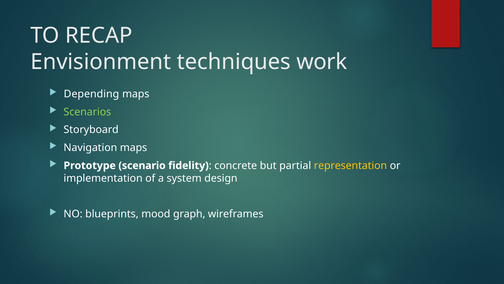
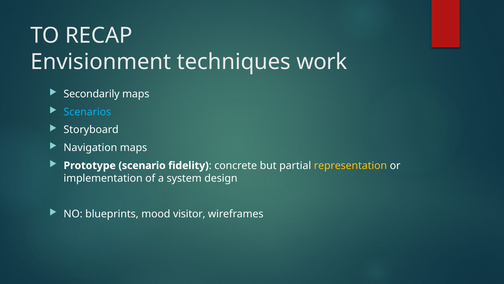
Depending: Depending -> Secondarily
Scenarios colour: light green -> light blue
graph: graph -> visitor
